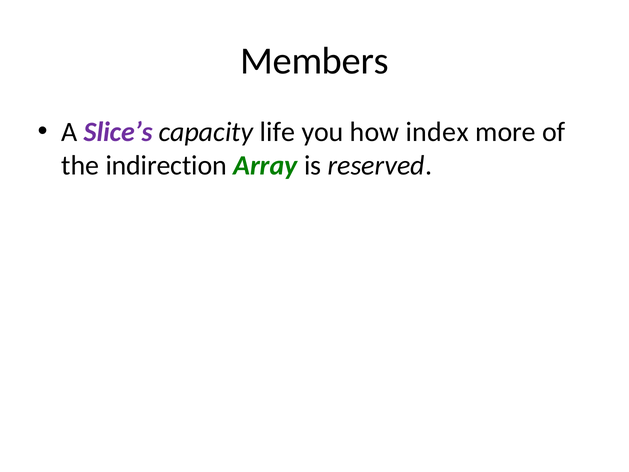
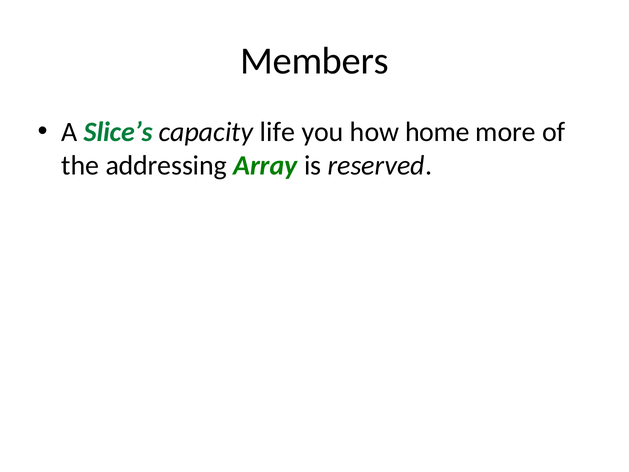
Slice’s colour: purple -> green
index: index -> home
indirection: indirection -> addressing
